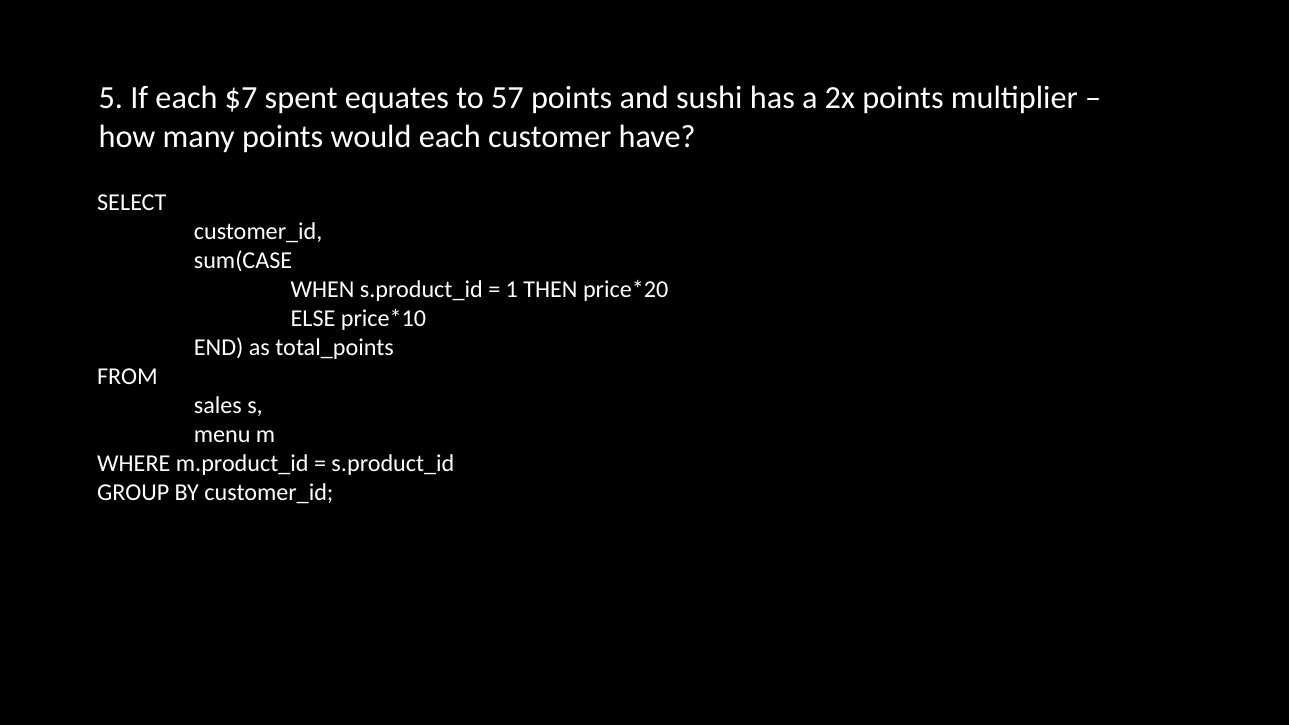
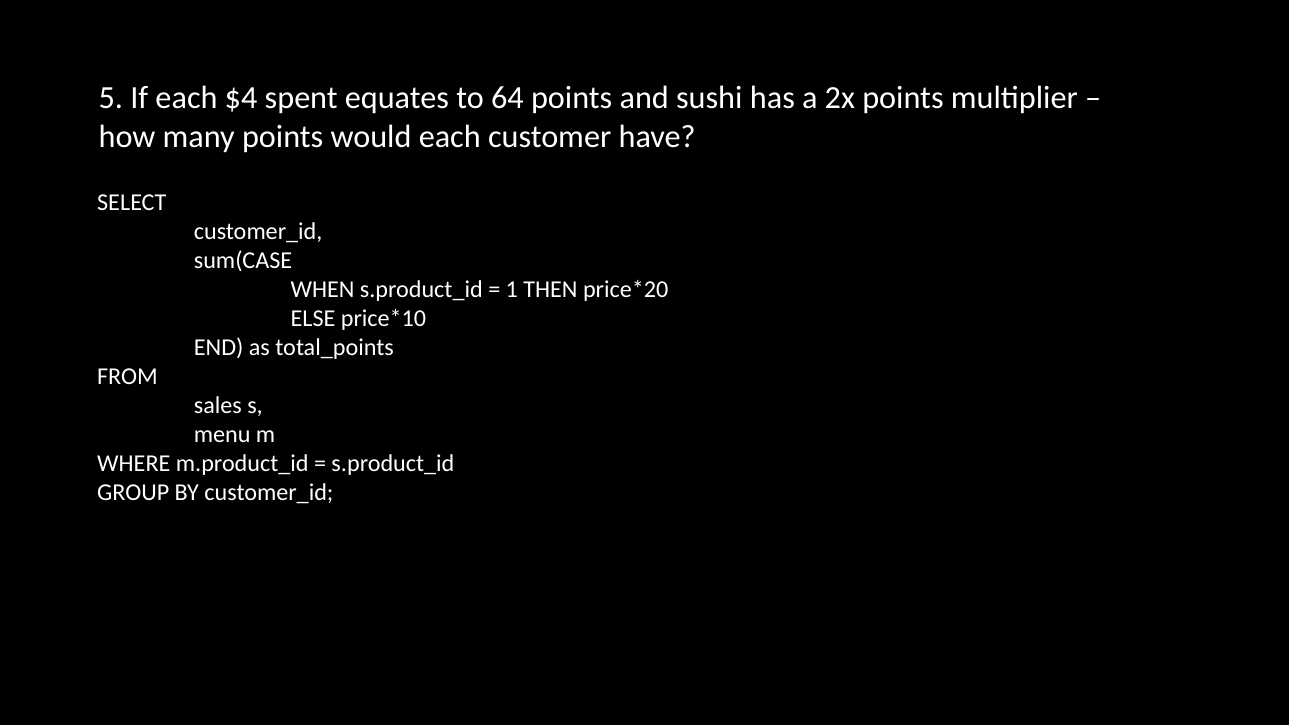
$7: $7 -> $4
57: 57 -> 64
